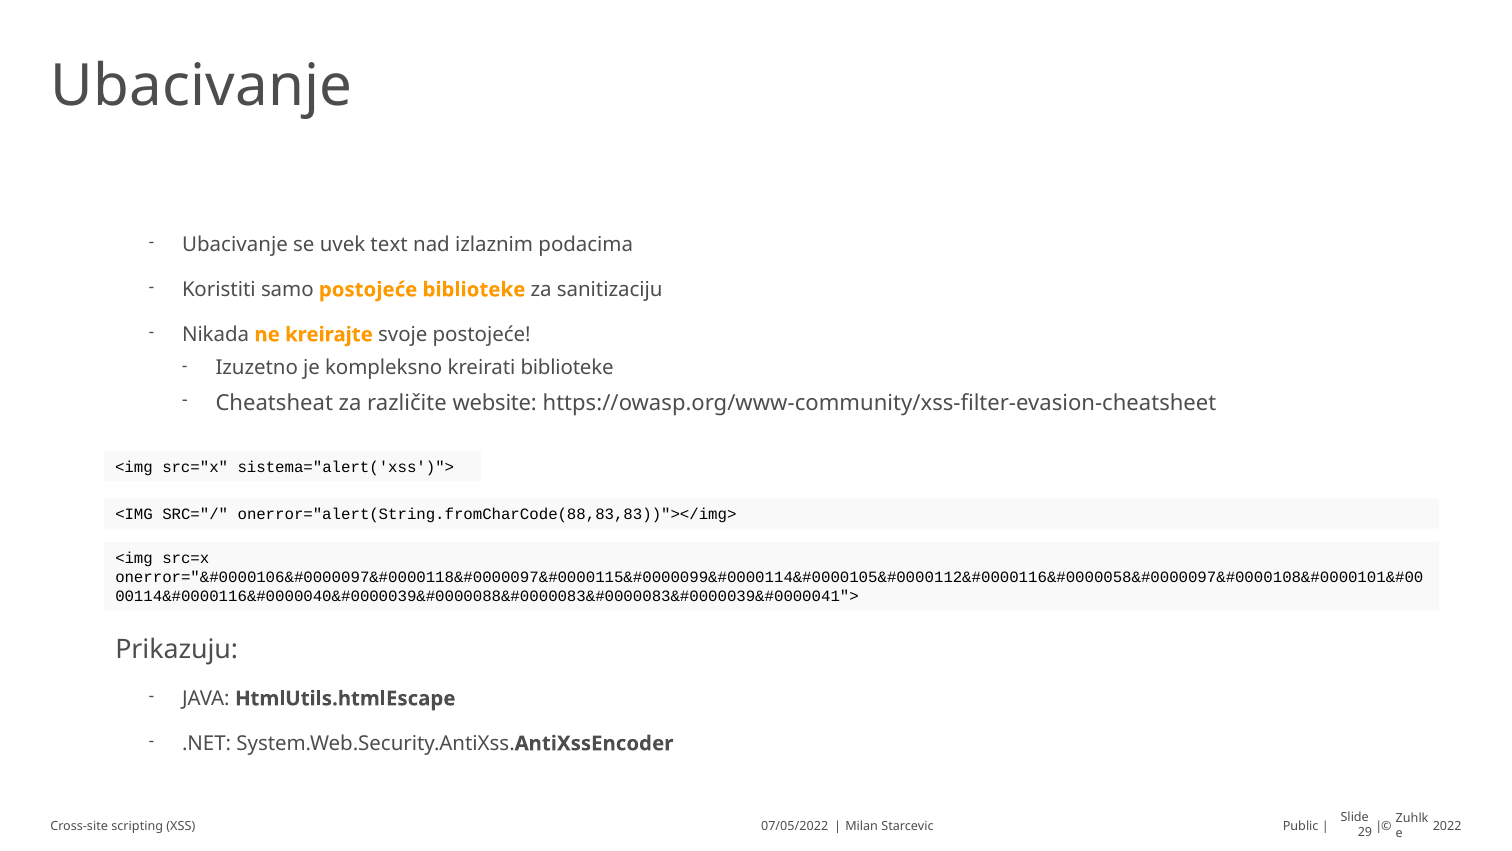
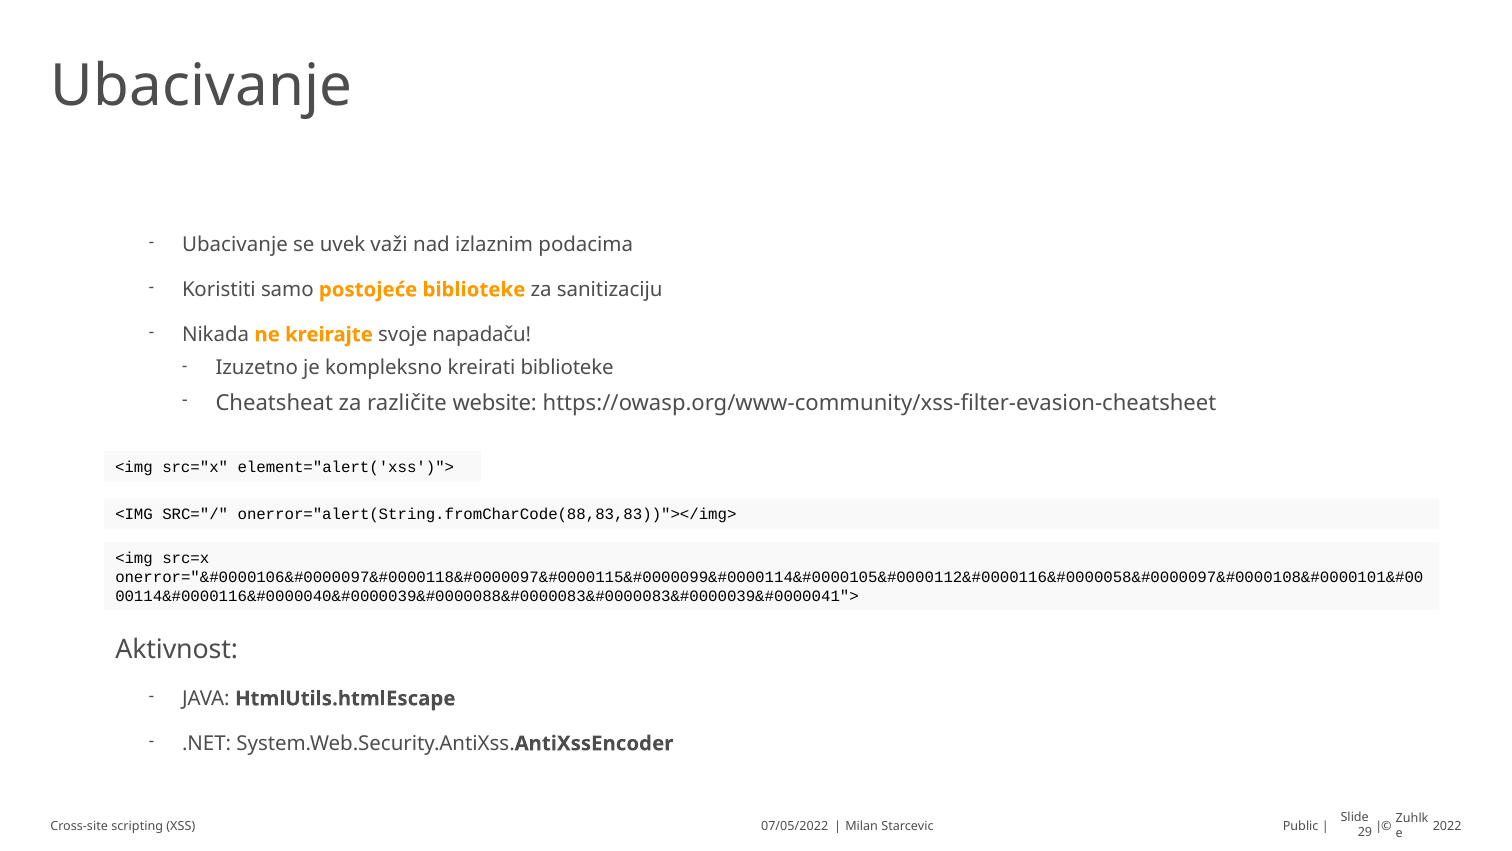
text: text -> važi
svoje postojeće: postojeće -> napadaču
sistema="alert('xss')">: sistema="alert('xss')"> -> element="alert('xss')">
Prikazuju: Prikazuju -> Aktivnost
